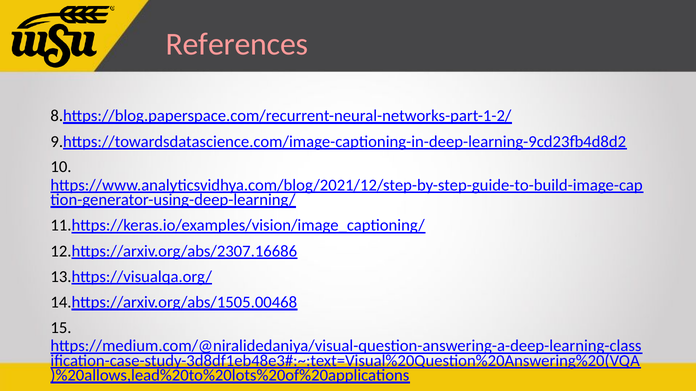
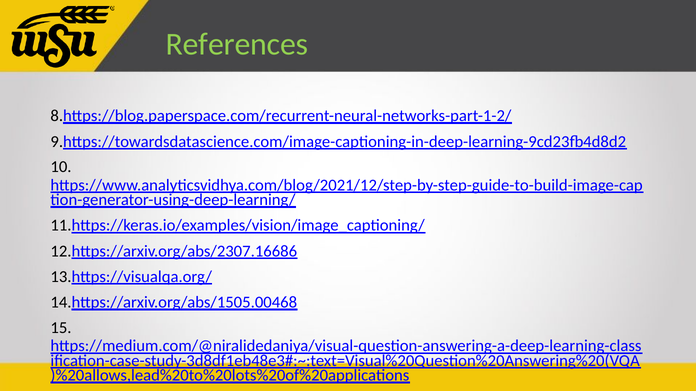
References colour: pink -> light green
